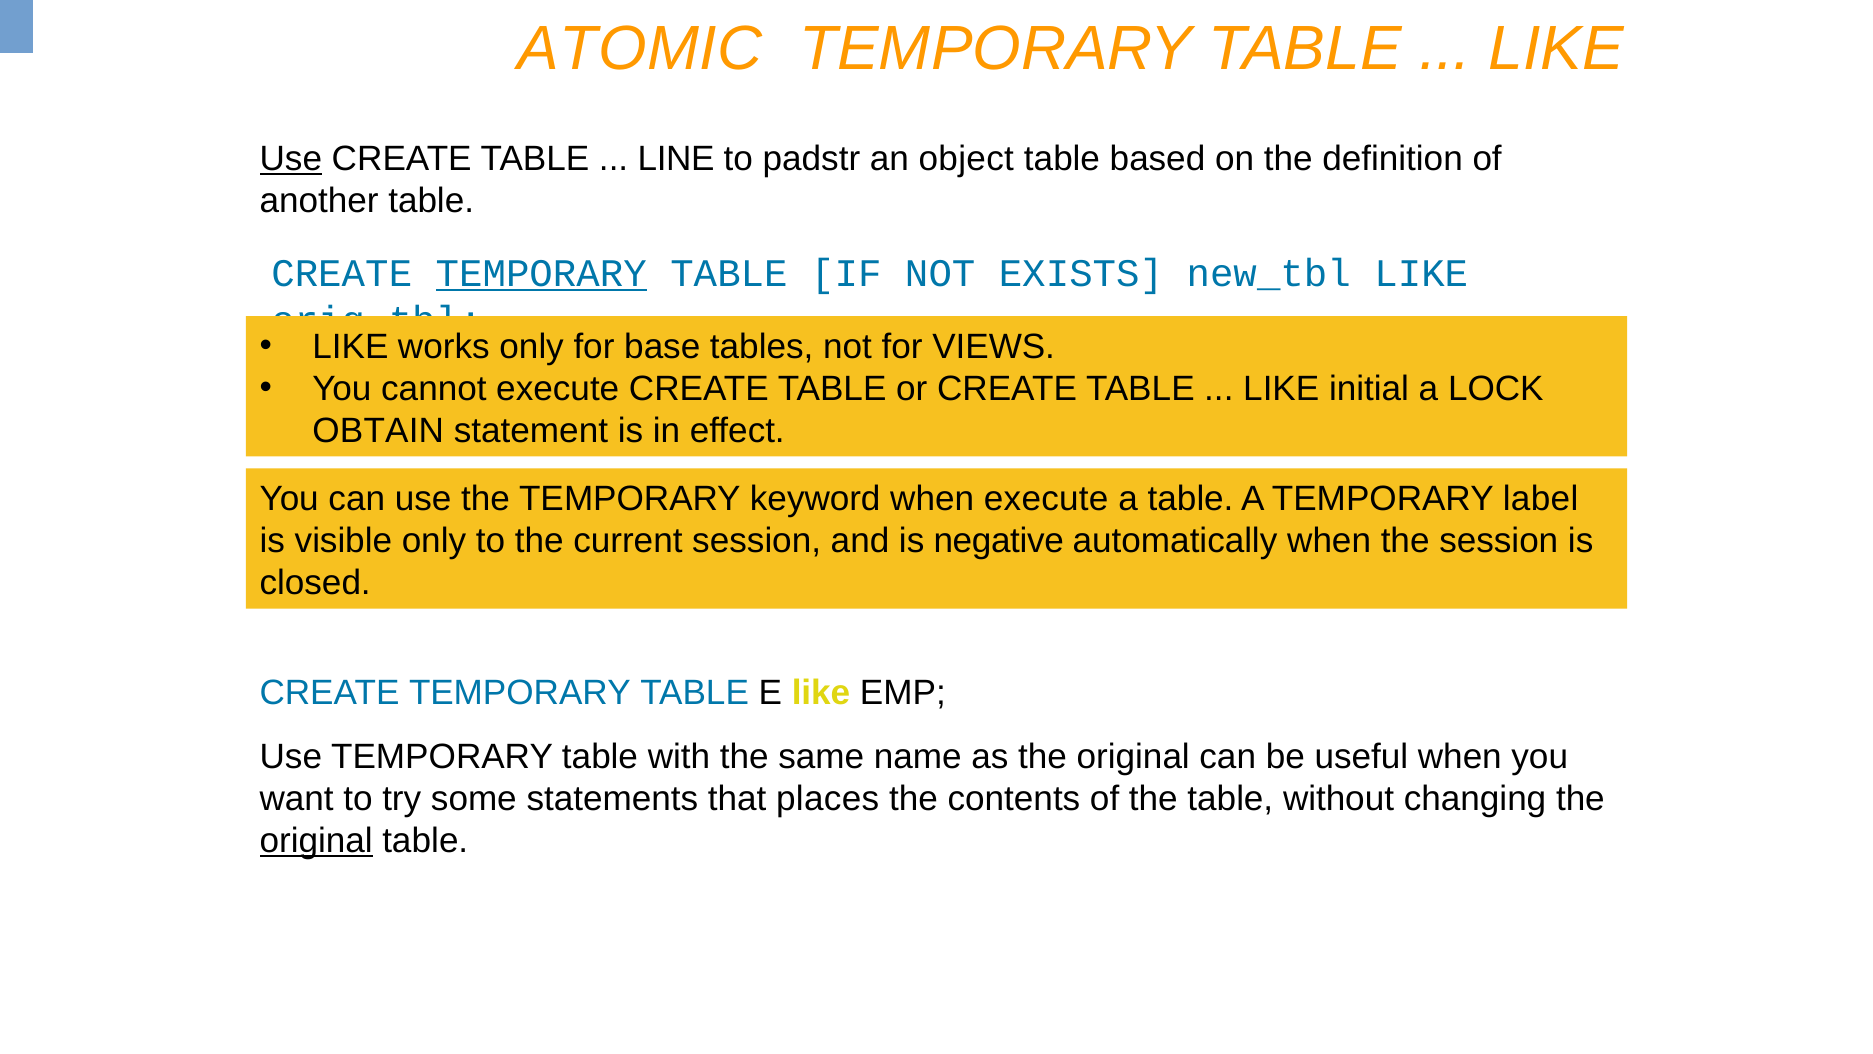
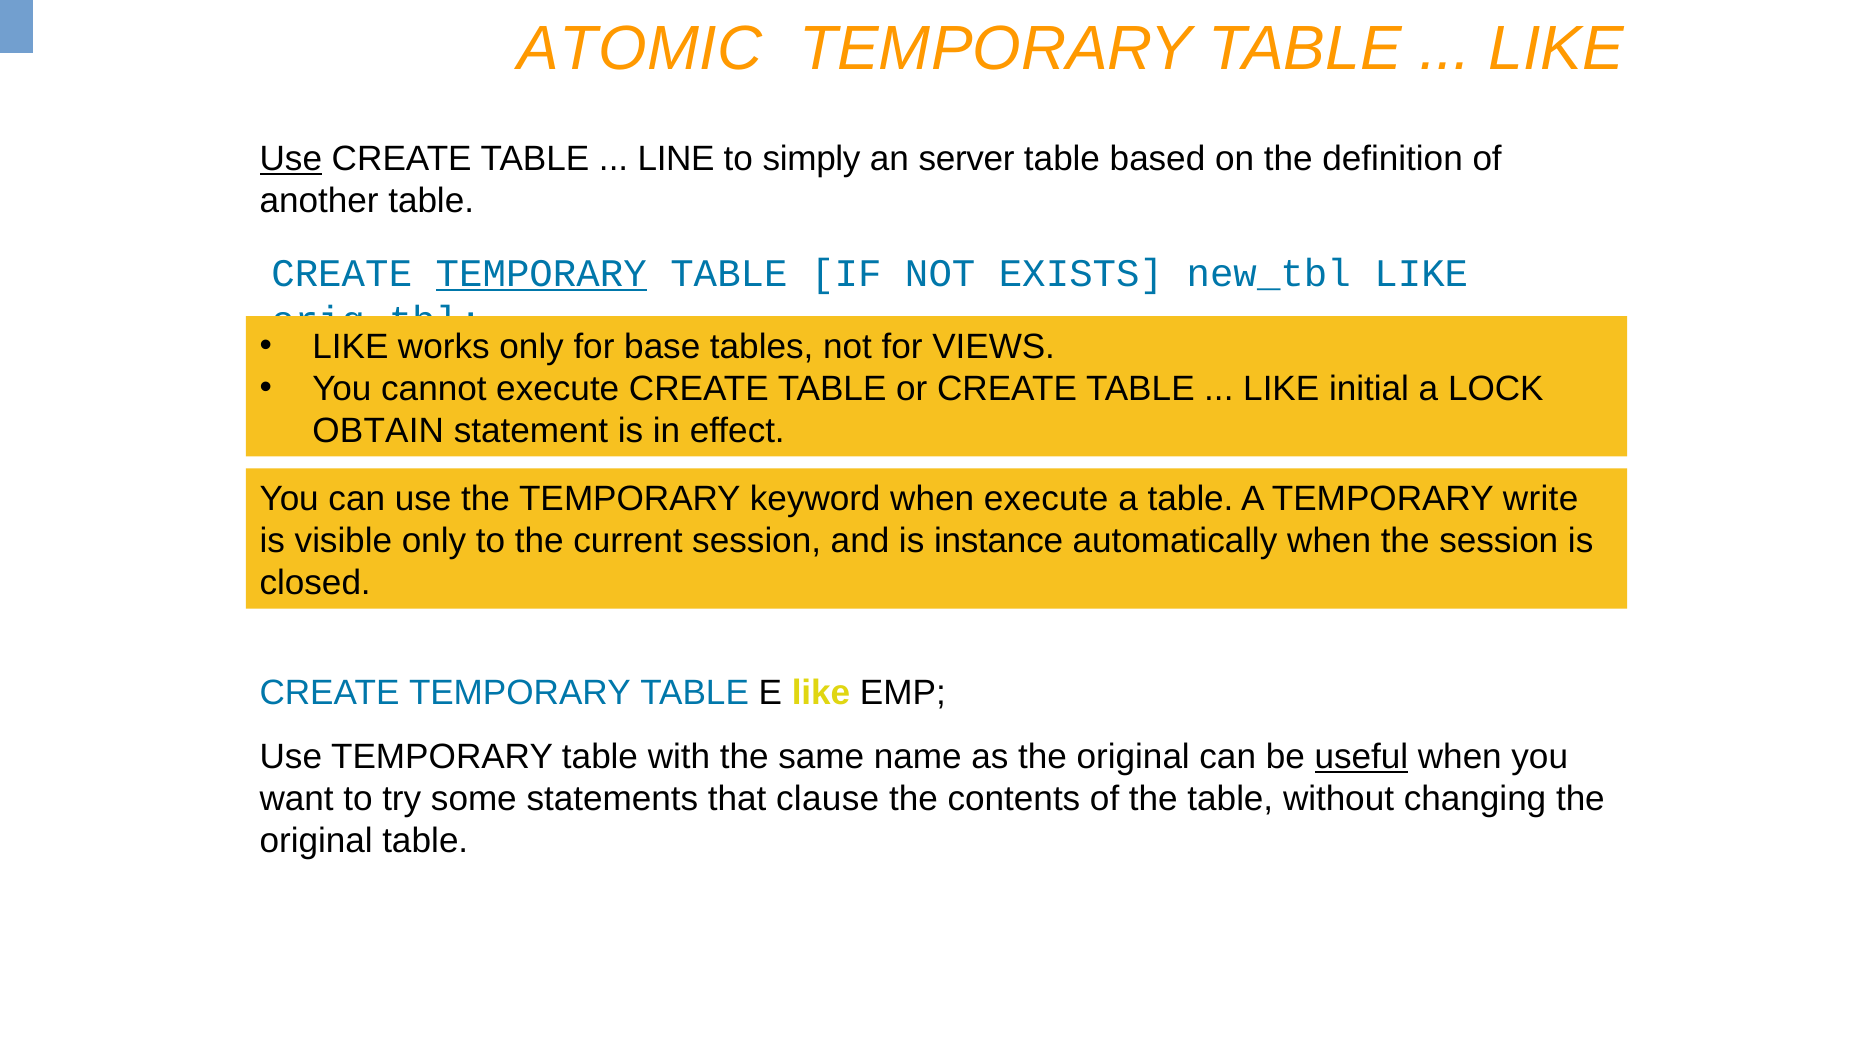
padstr: padstr -> simply
object: object -> server
label: label -> write
negative: negative -> instance
useful underline: none -> present
places: places -> clause
original at (316, 840) underline: present -> none
